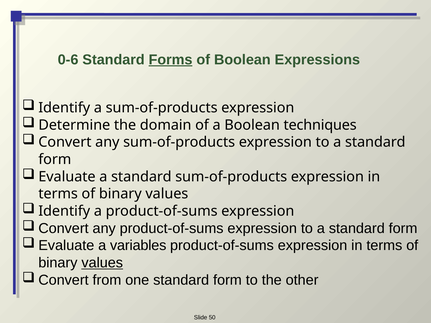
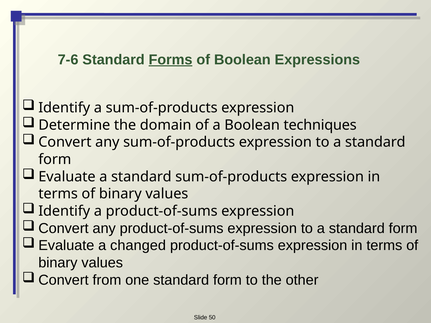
0-6: 0-6 -> 7-6
variables: variables -> changed
values at (102, 263) underline: present -> none
